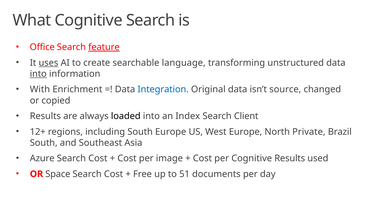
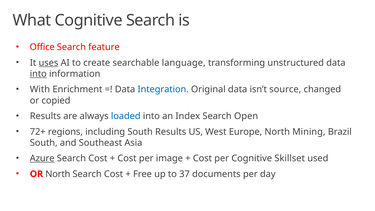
feature underline: present -> none
loaded colour: black -> blue
Client: Client -> Open
12+: 12+ -> 72+
South Europe: Europe -> Results
Private: Private -> Mining
Azure underline: none -> present
Cognitive Results: Results -> Skillset
OR Space: Space -> North
51: 51 -> 37
